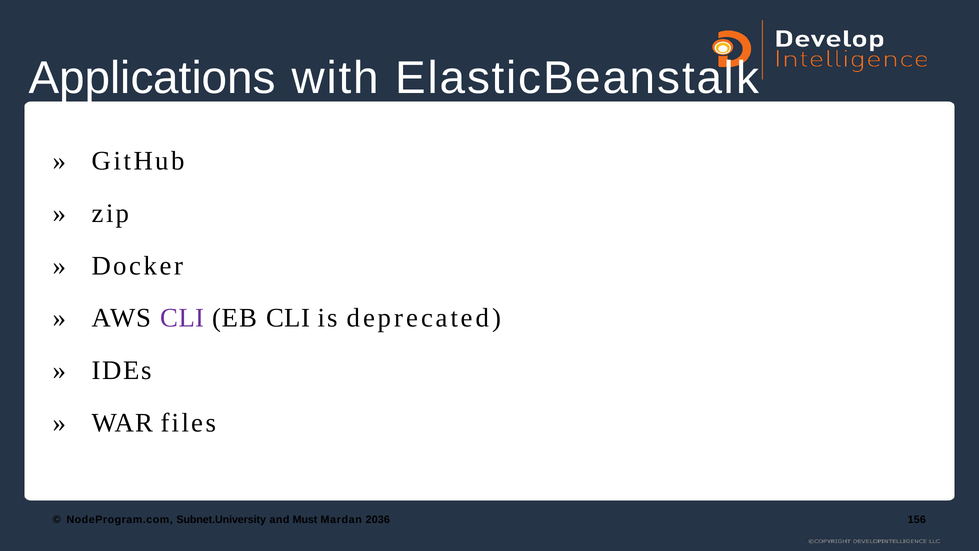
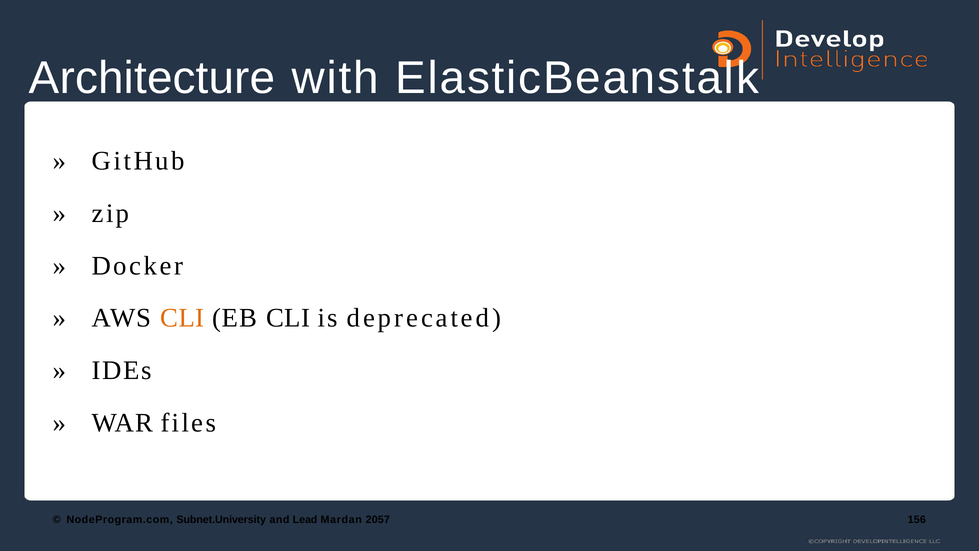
Applications: Applications -> Architecture
CLI at (182, 318) colour: purple -> orange
Must: Must -> Lead
2036: 2036 -> 2057
